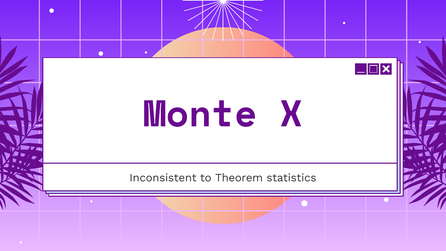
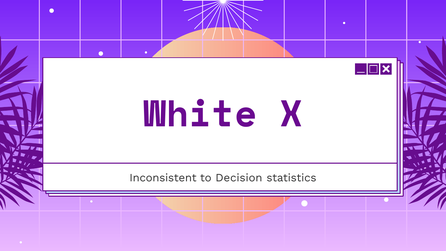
Monte: Monte -> White
Theorem: Theorem -> Decision
